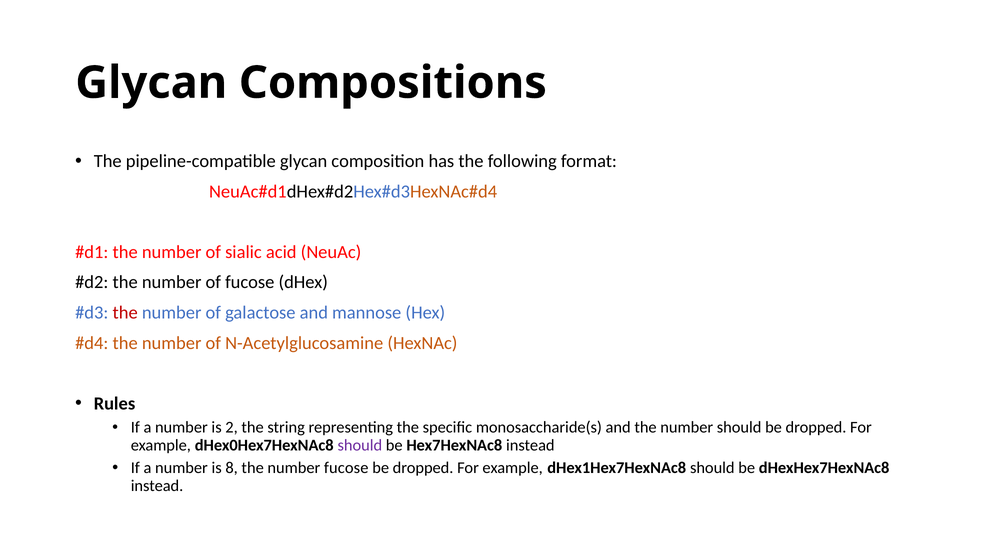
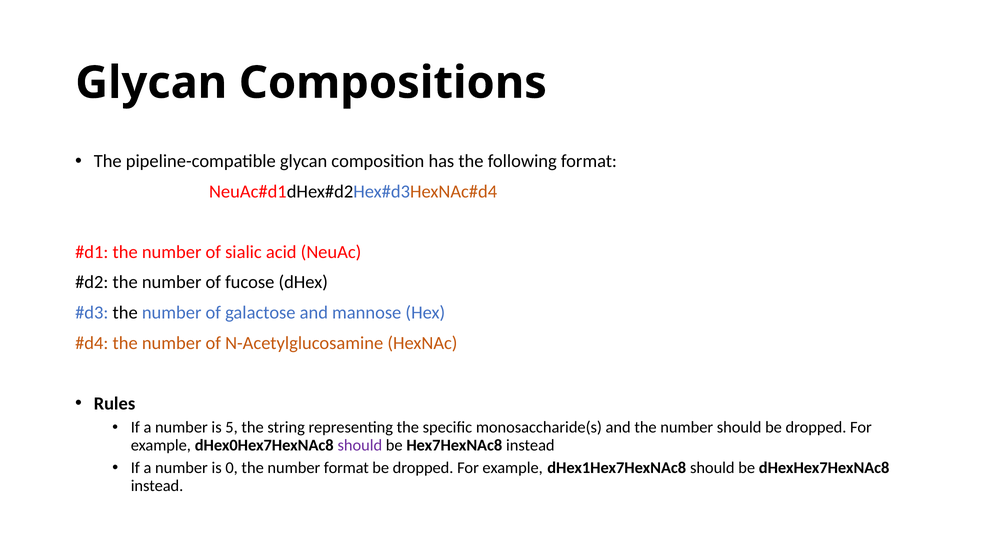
the at (125, 313) colour: red -> black
2: 2 -> 5
8: 8 -> 0
number fucose: fucose -> format
